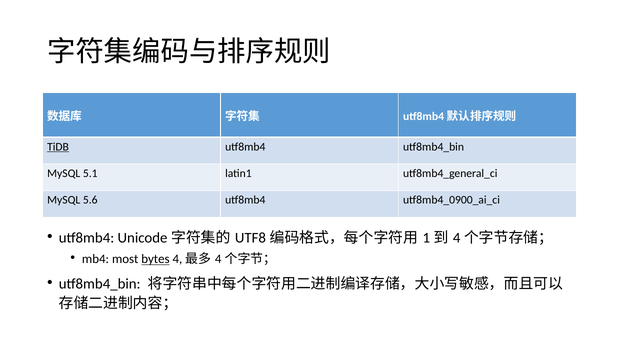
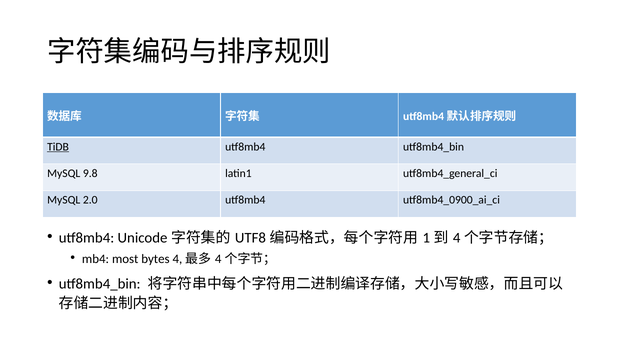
5.1: 5.1 -> 9.8
5.6: 5.6 -> 2.0
bytes underline: present -> none
